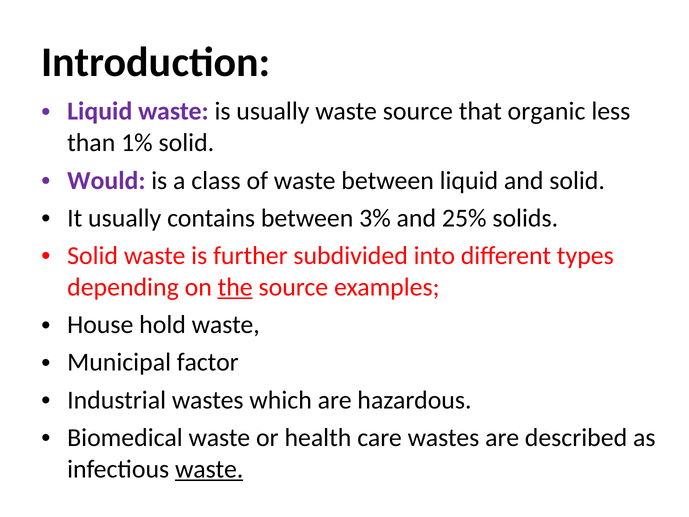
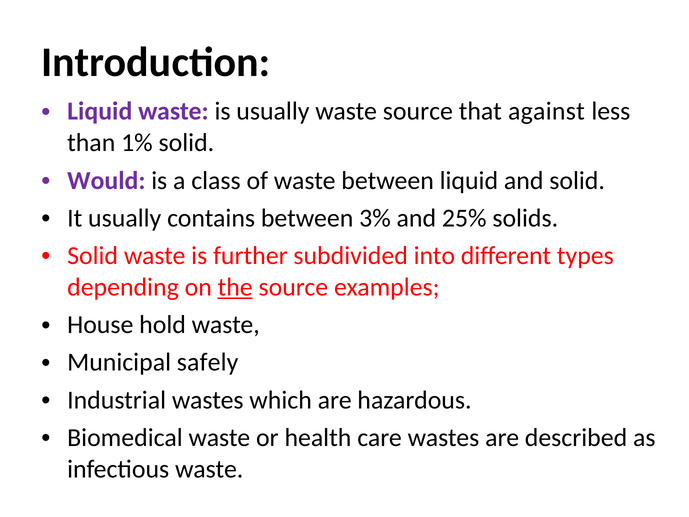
organic: organic -> against
factor: factor -> safely
waste at (209, 469) underline: present -> none
